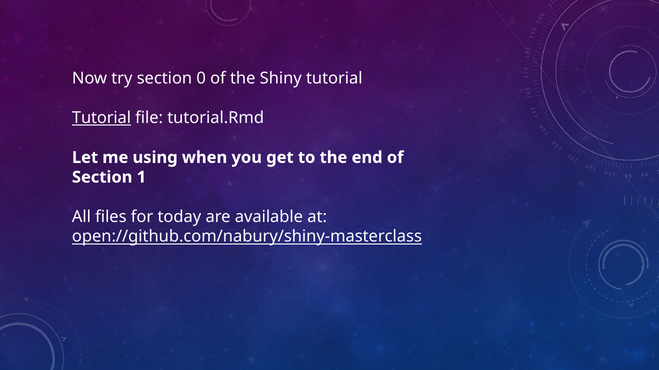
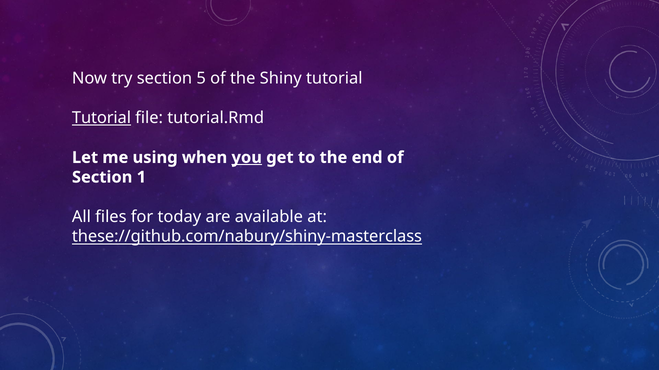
0: 0 -> 5
you underline: none -> present
open://github.com/nabury/shiny-masterclass: open://github.com/nabury/shiny-masterclass -> these://github.com/nabury/shiny-masterclass
